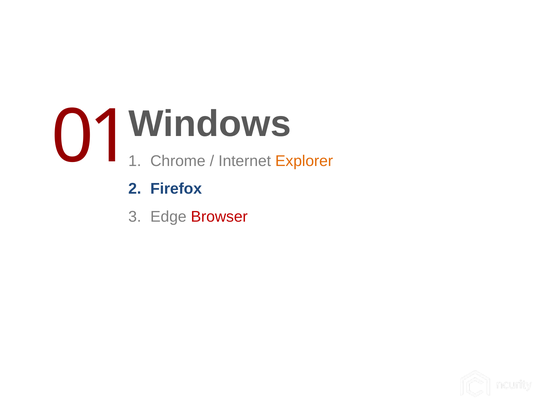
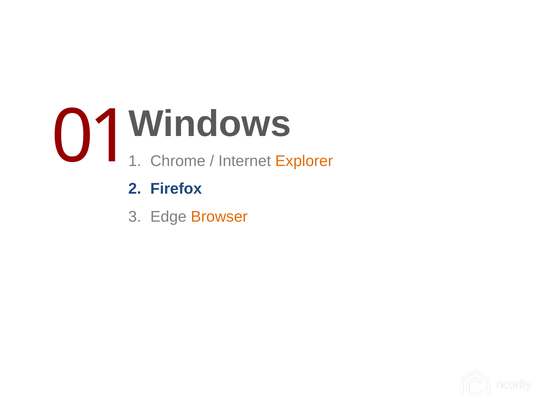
Browser colour: red -> orange
